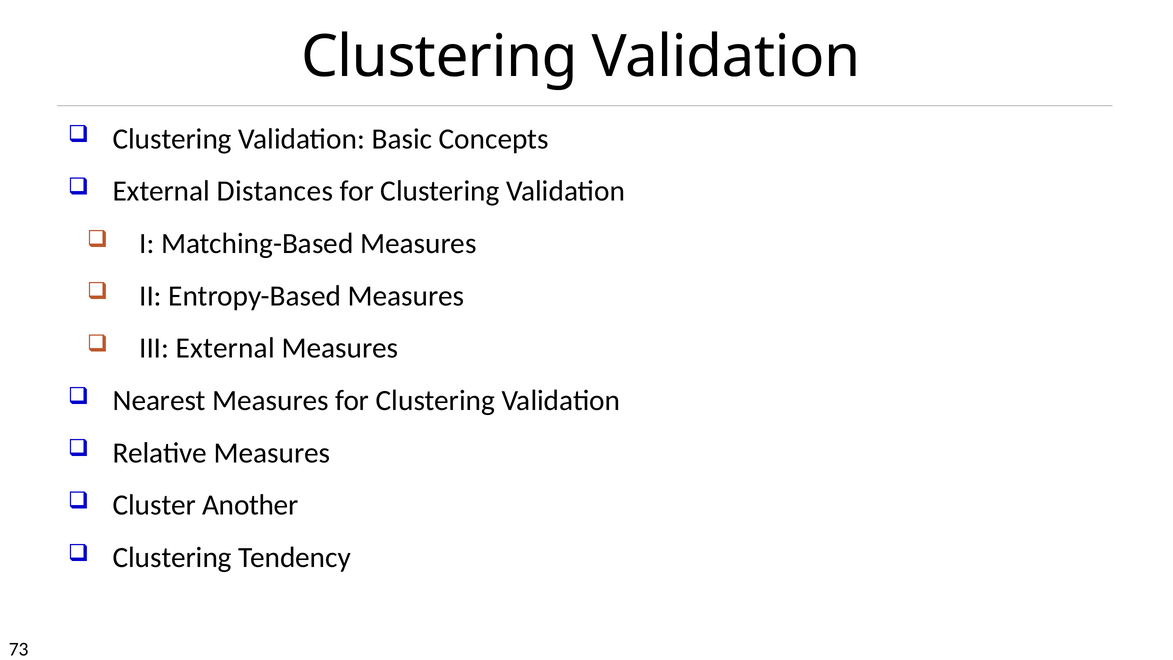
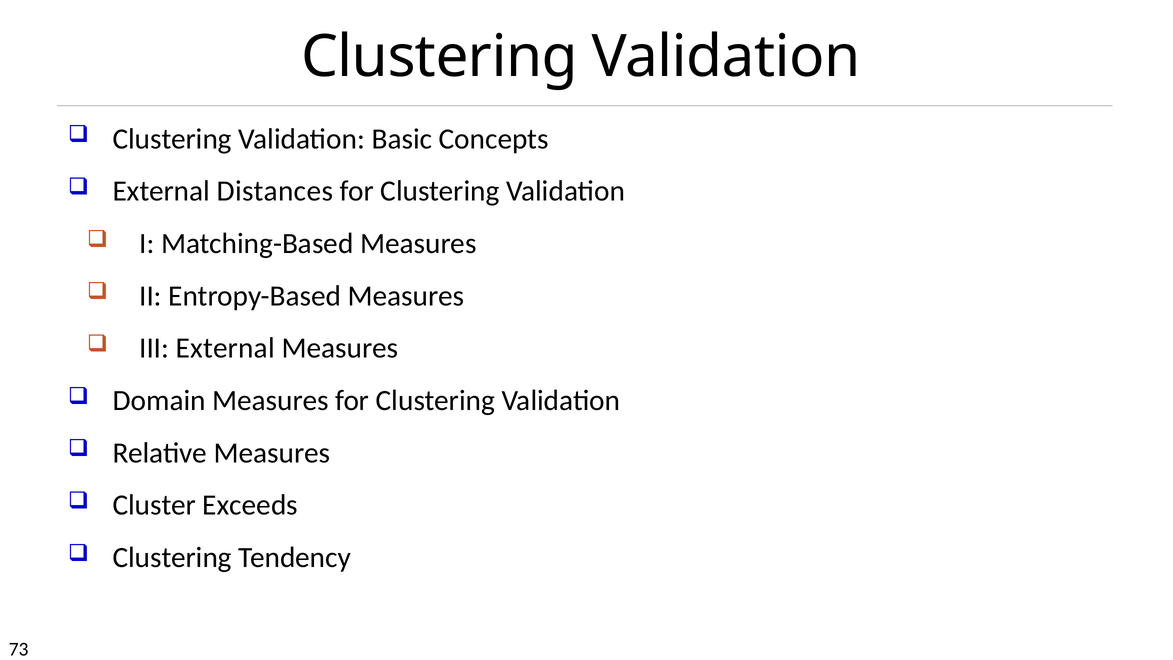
Nearest: Nearest -> Domain
Another: Another -> Exceeds
